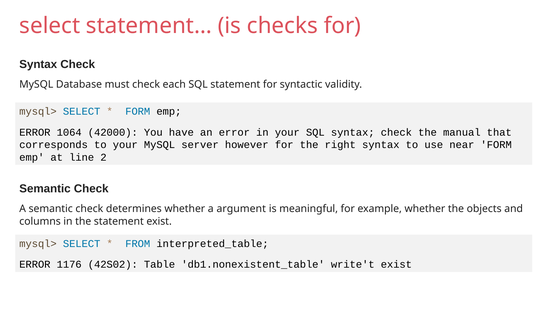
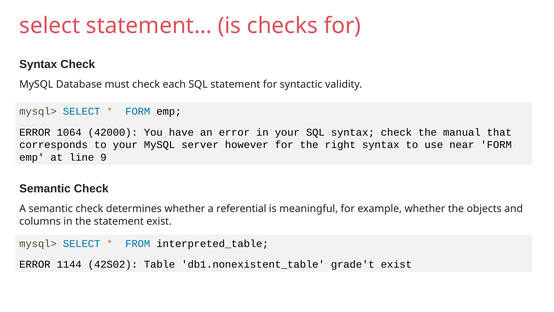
2: 2 -> 9
argument: argument -> referential
1176: 1176 -> 1144
write't: write't -> grade't
